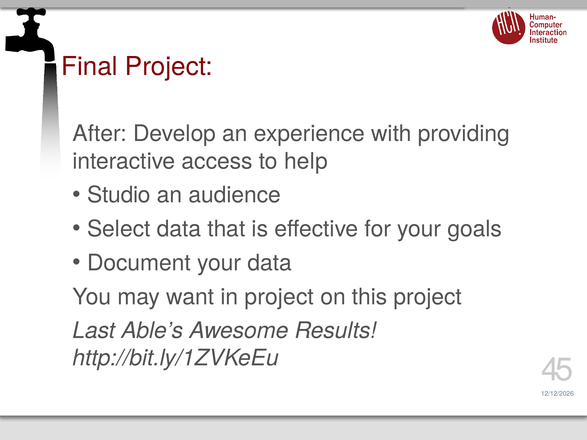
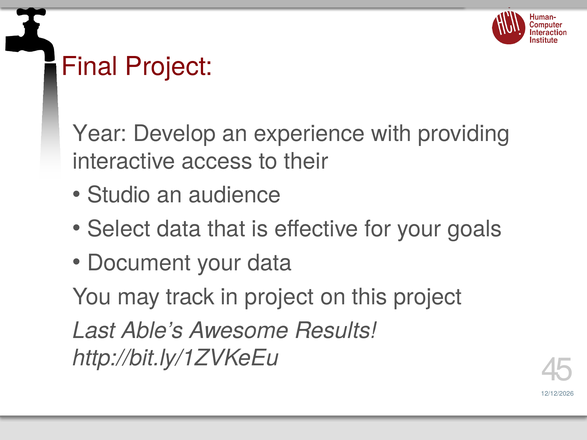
After: After -> Year
help: help -> their
want: want -> track
